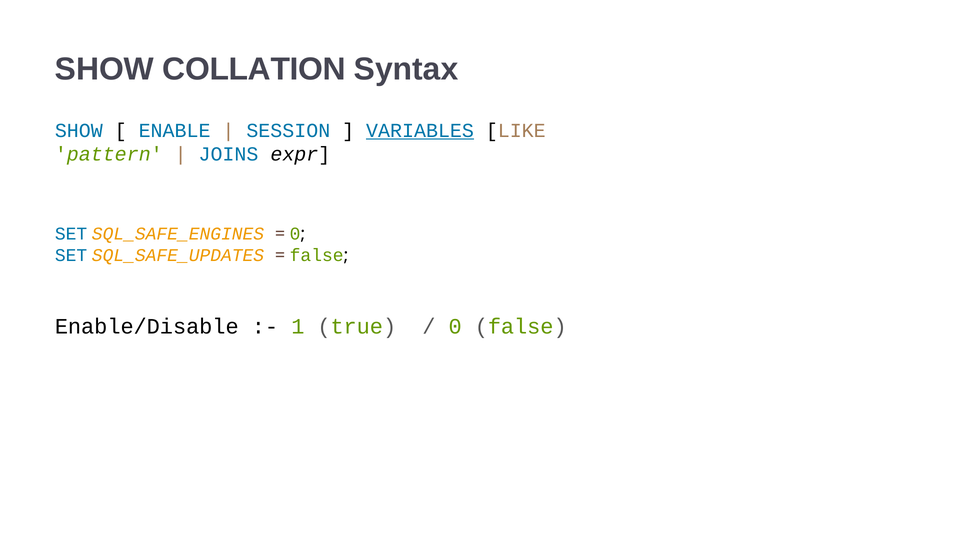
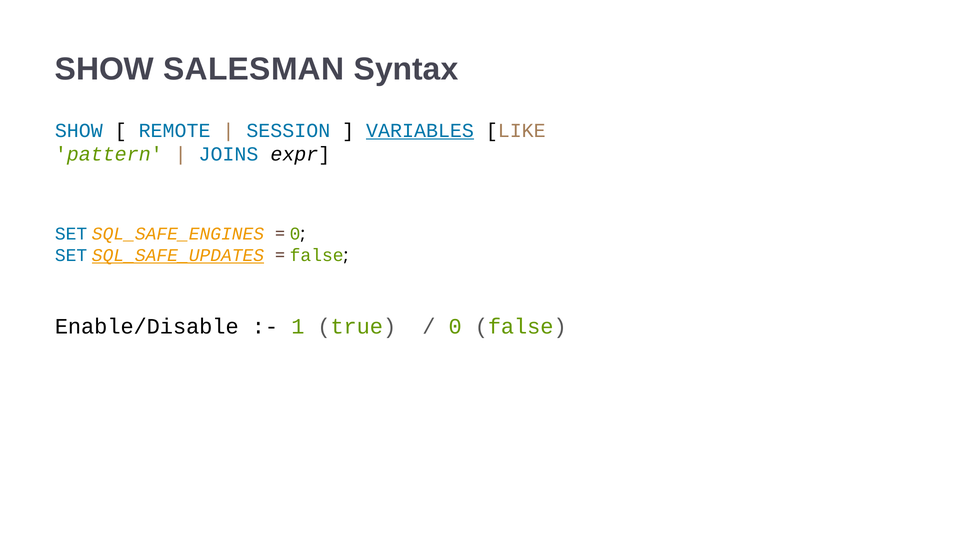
COLLATION: COLLATION -> SALESMAN
ENABLE: ENABLE -> REMOTE
SQL_SAFE_UPDATES underline: none -> present
